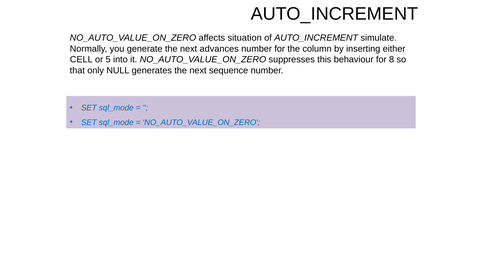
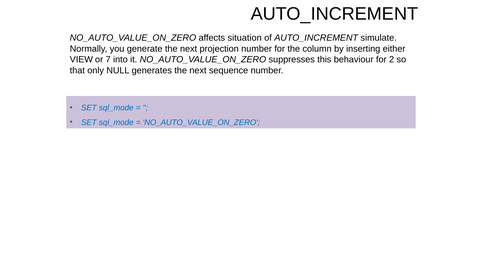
advances: advances -> projection
CELL: CELL -> VIEW
5: 5 -> 7
8: 8 -> 2
